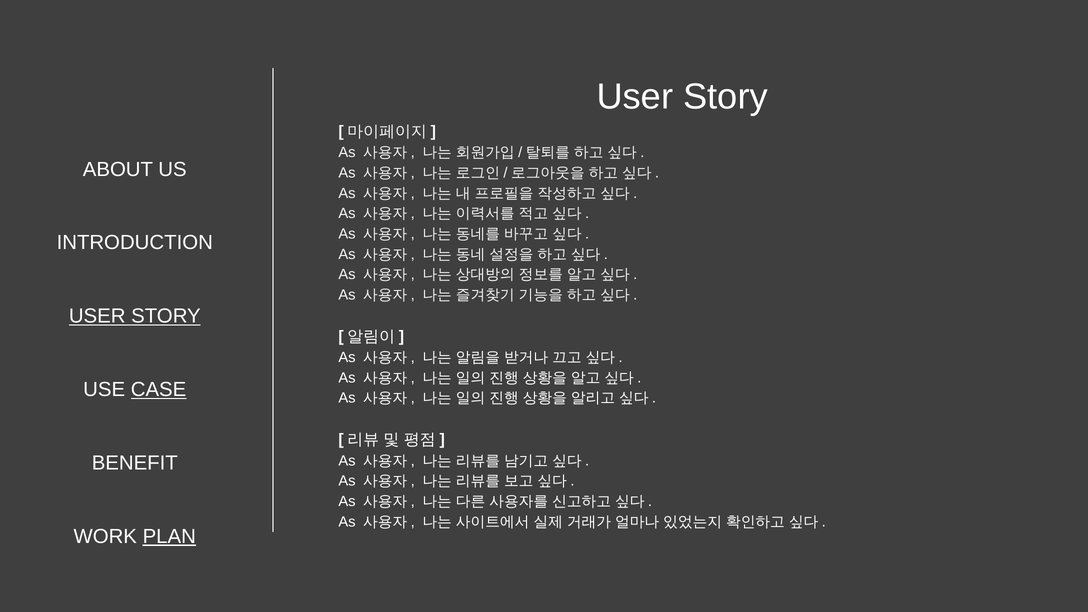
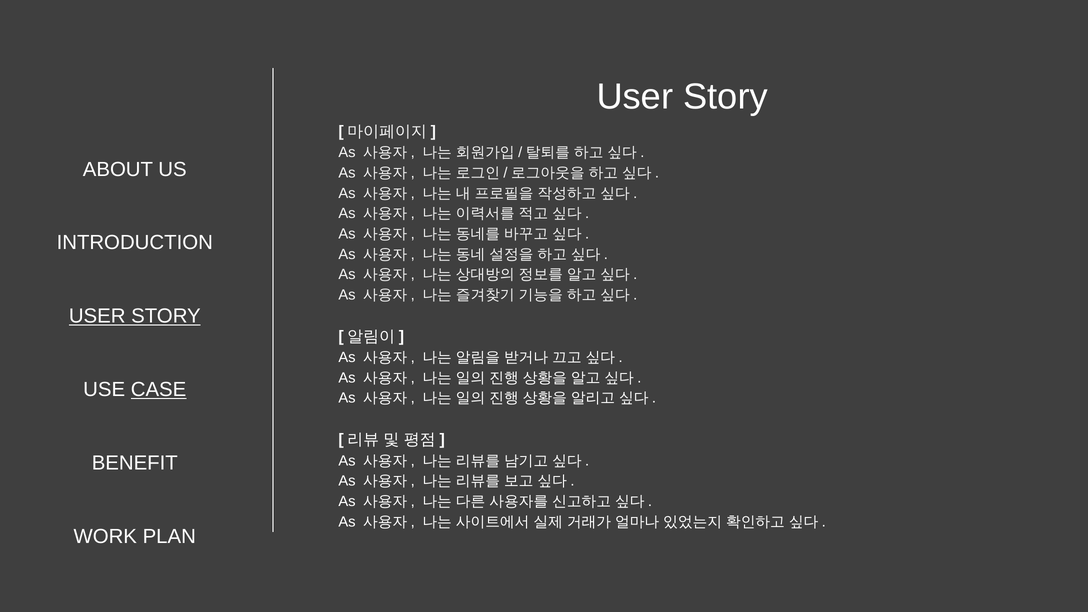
PLAN underline: present -> none
